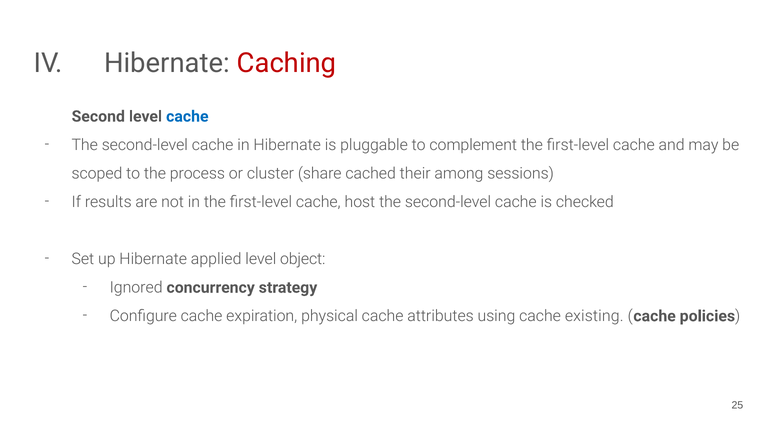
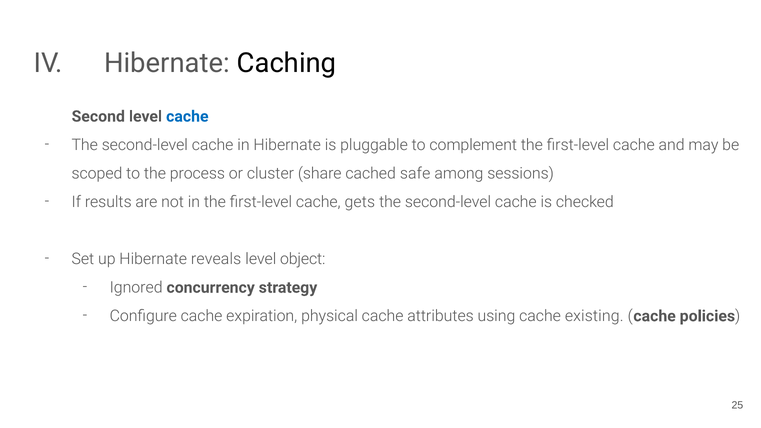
Caching colour: red -> black
their: their -> safe
host: host -> gets
applied: applied -> reveals
